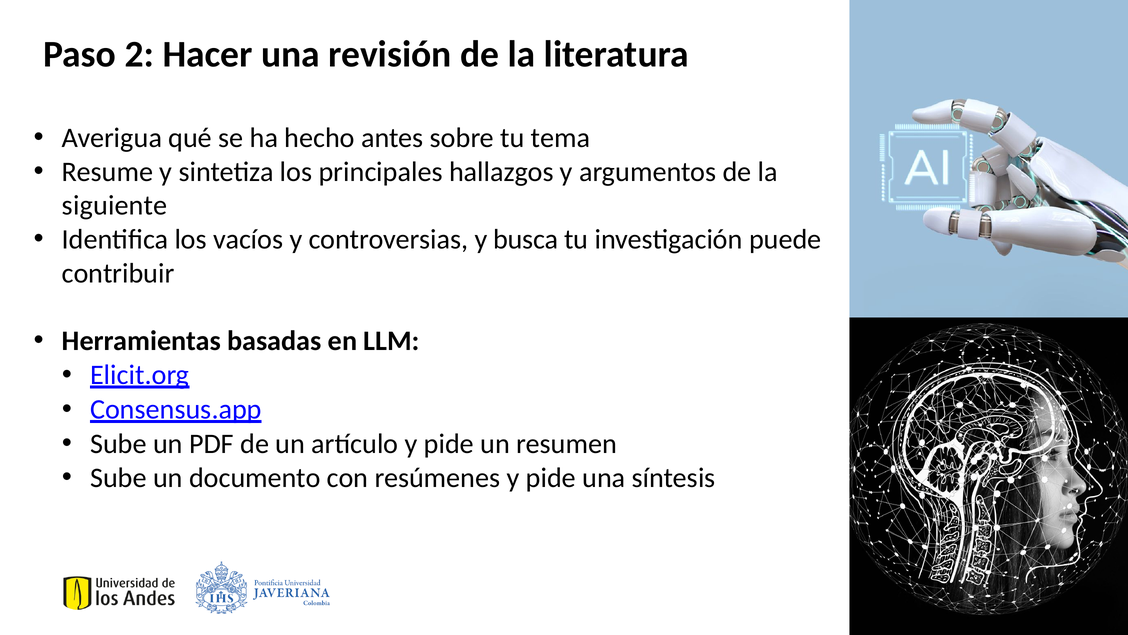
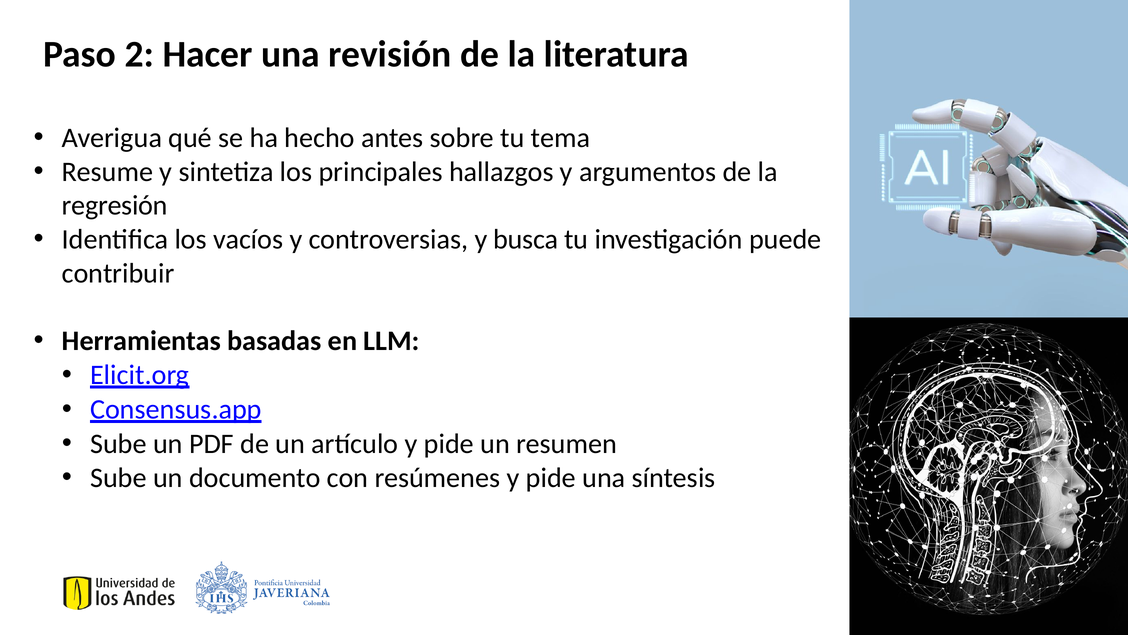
siguiente: siguiente -> regresión
